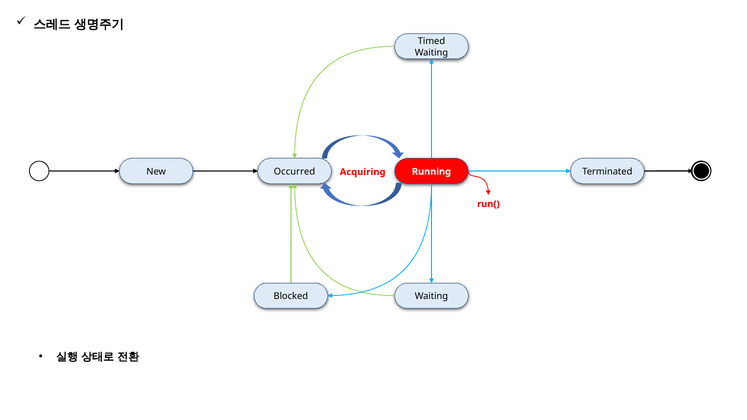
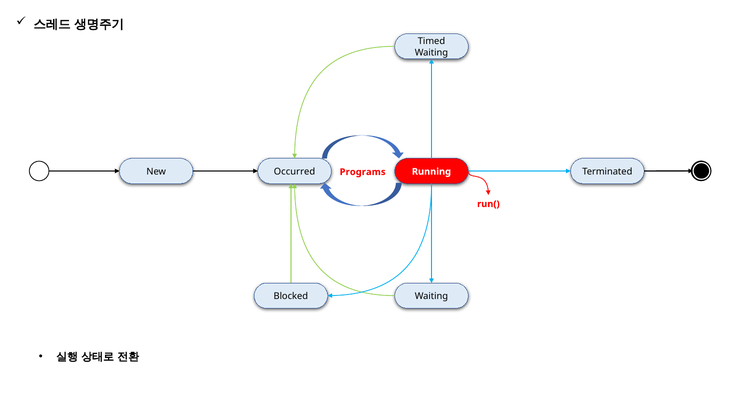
Acquiring: Acquiring -> Programs
